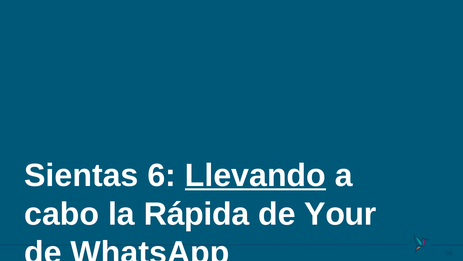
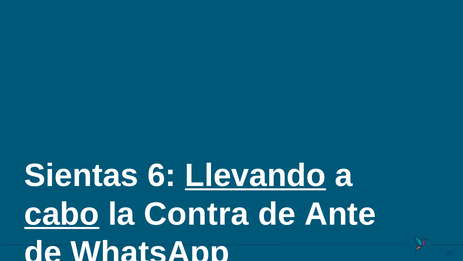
cabo underline: none -> present
Rápida: Rápida -> Contra
Your: Your -> Ante
